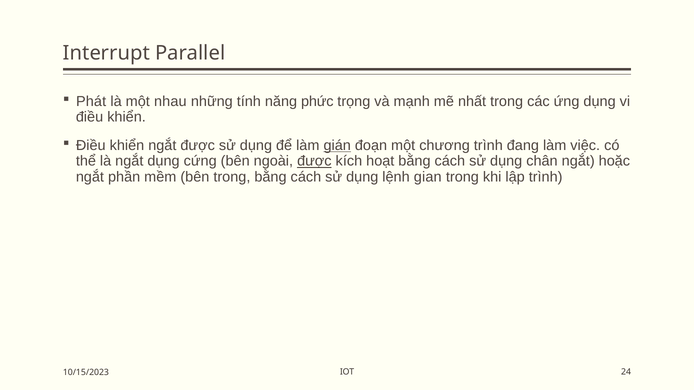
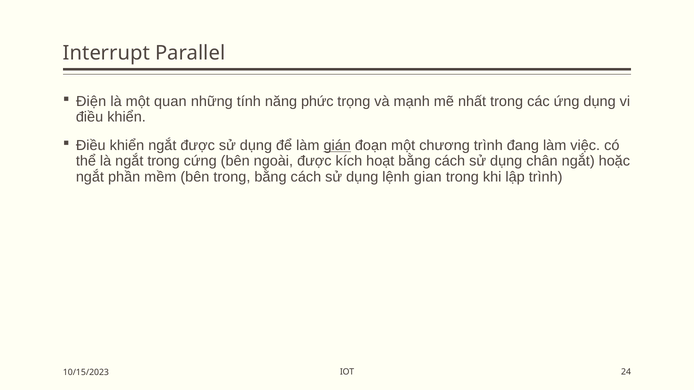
Phát: Phát -> Điện
nhau: nhau -> quan
ngắt dụng: dụng -> trong
được at (314, 161) underline: present -> none
